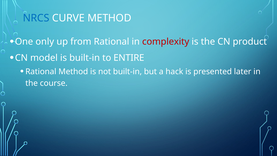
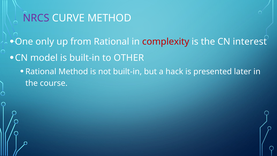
NRCS colour: blue -> purple
product: product -> interest
ENTIRE: ENTIRE -> OTHER
